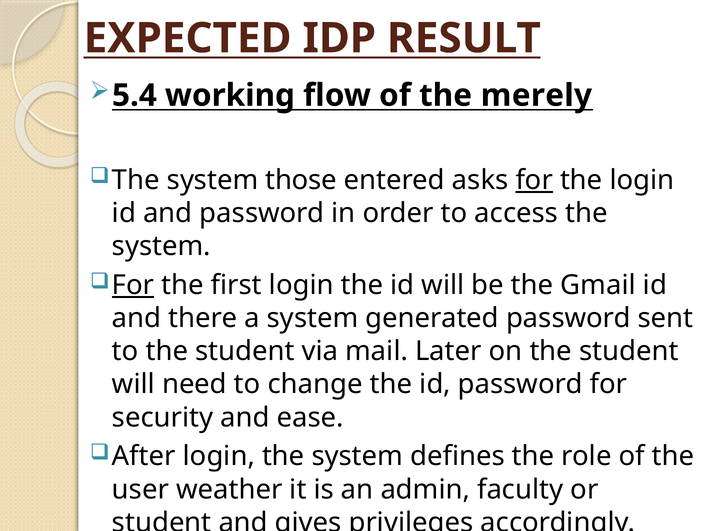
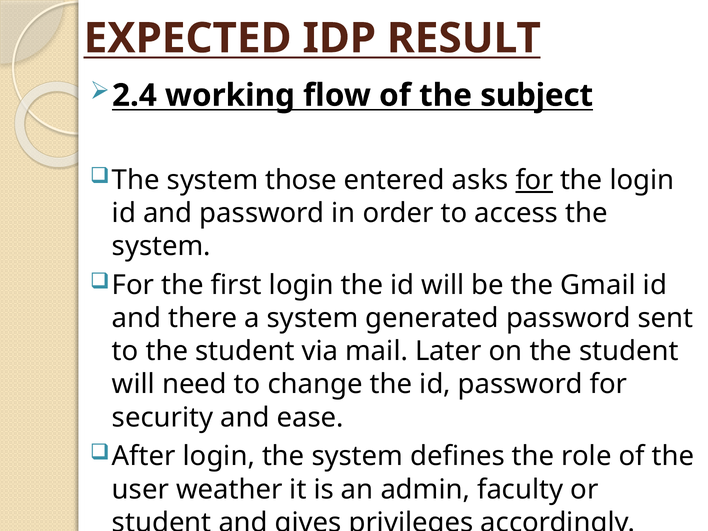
5.4: 5.4 -> 2.4
merely: merely -> subject
For at (133, 285) underline: present -> none
